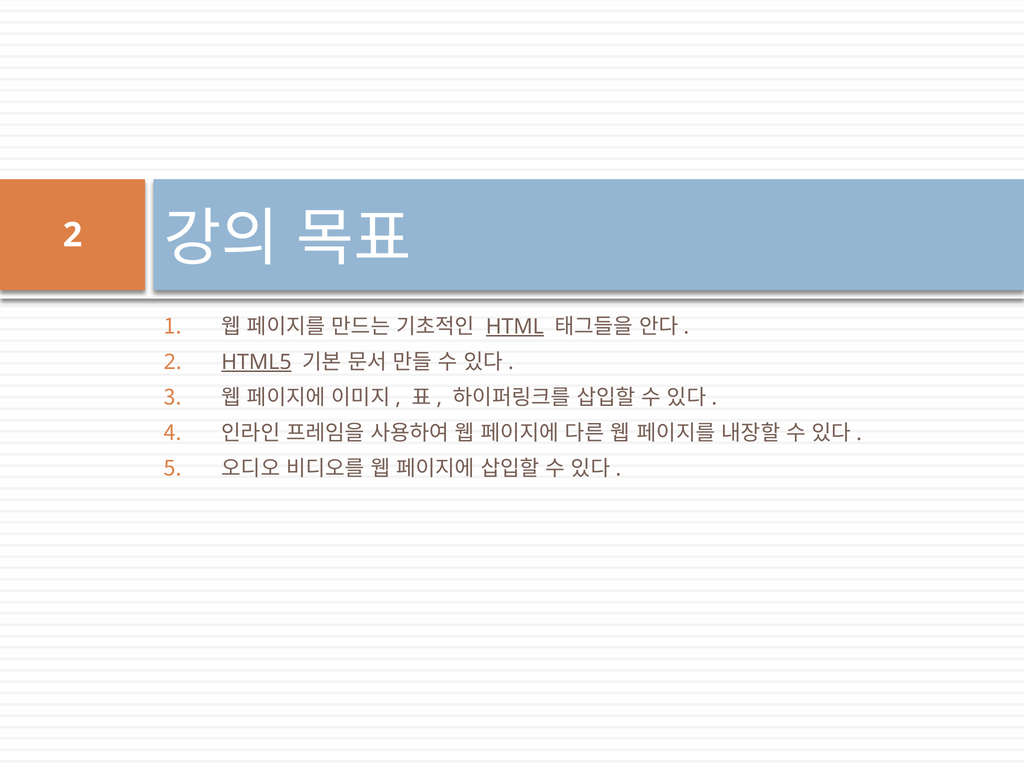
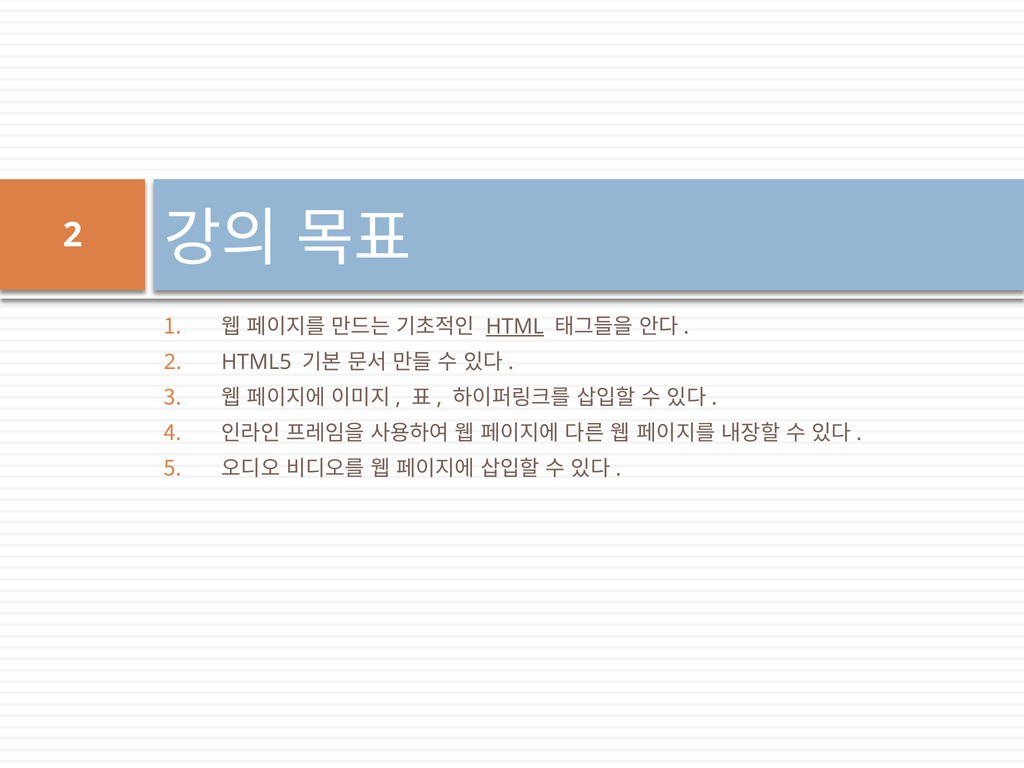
HTML5 underline: present -> none
